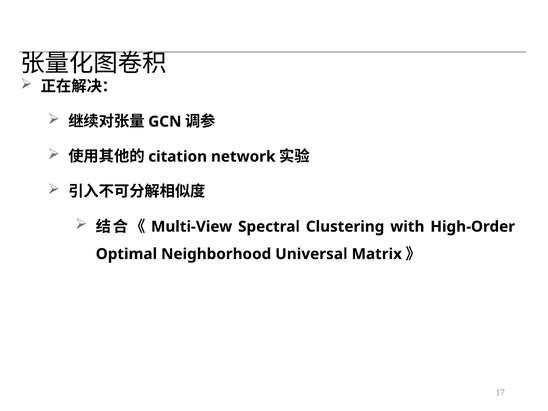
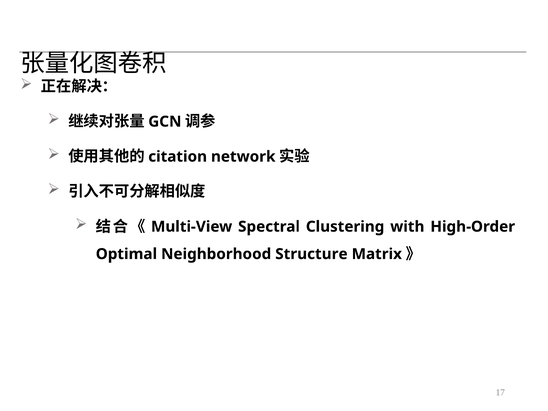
Universal: Universal -> Structure
